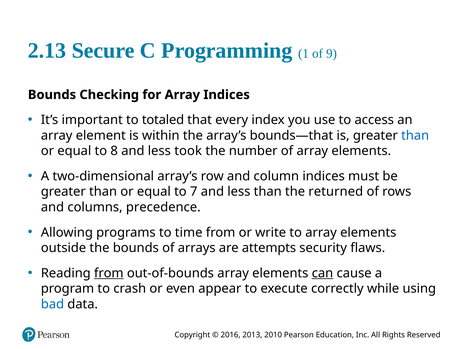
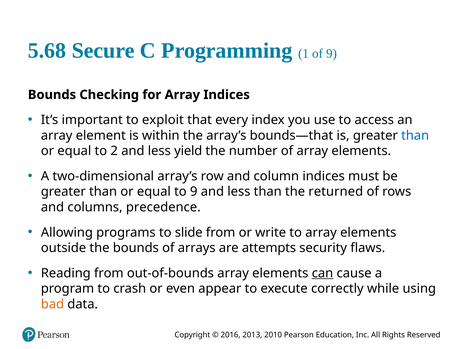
2.13: 2.13 -> 5.68
totaled: totaled -> exploit
8: 8 -> 2
took: took -> yield
to 7: 7 -> 9
time: time -> slide
from at (109, 273) underline: present -> none
bad colour: blue -> orange
